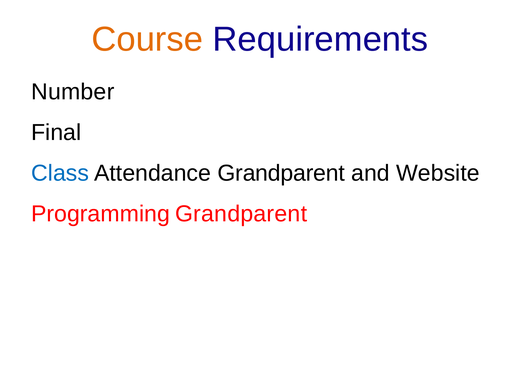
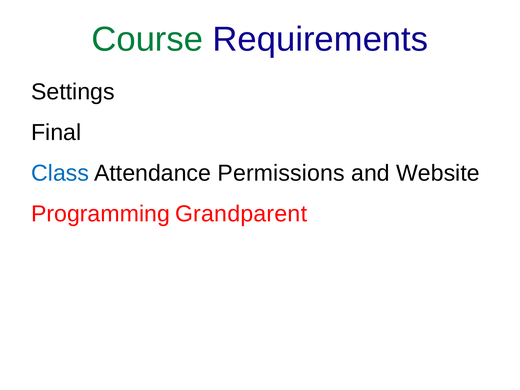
Course colour: orange -> green
Number: Number -> Settings
Attendance Grandparent: Grandparent -> Permissions
